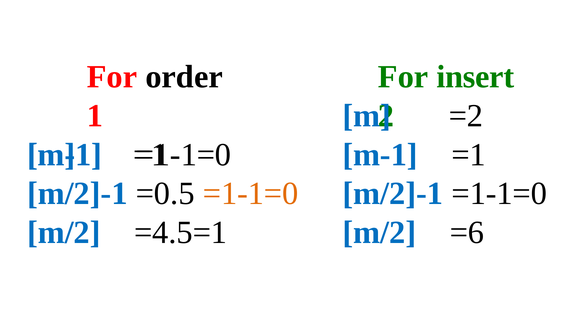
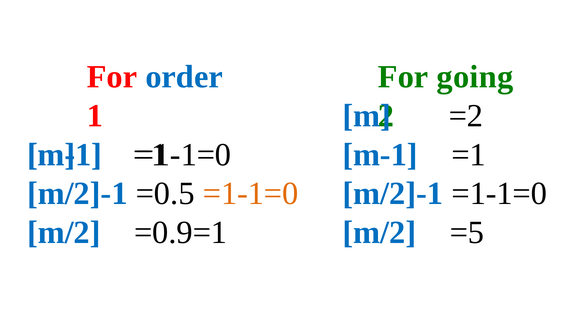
order colour: black -> blue
insert: insert -> going
=4.5=1: =4.5=1 -> =0.9=1
=6: =6 -> =5
